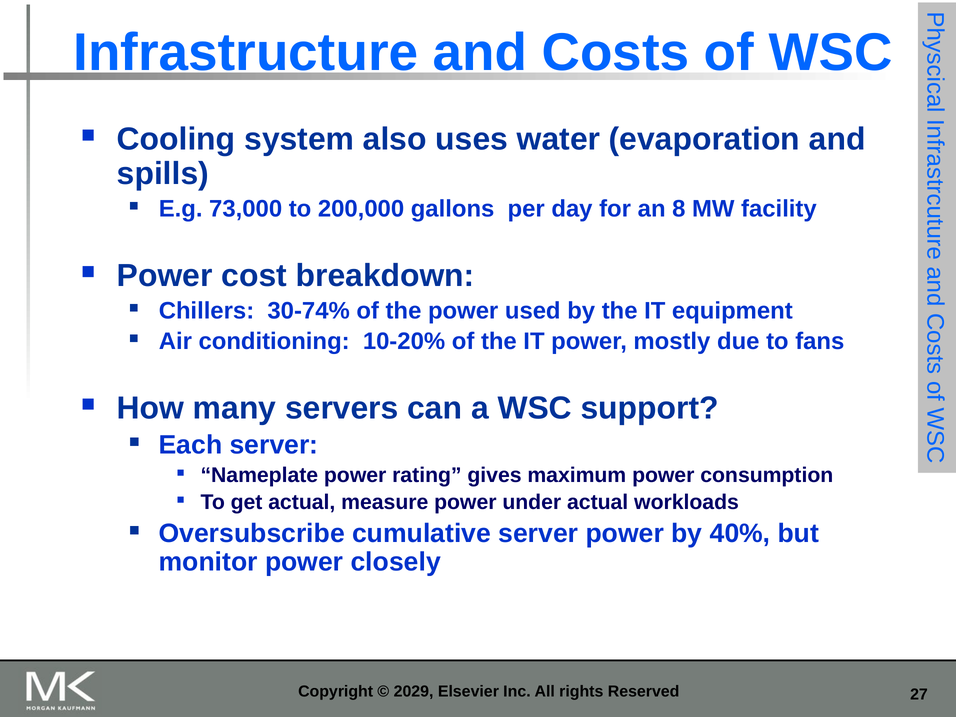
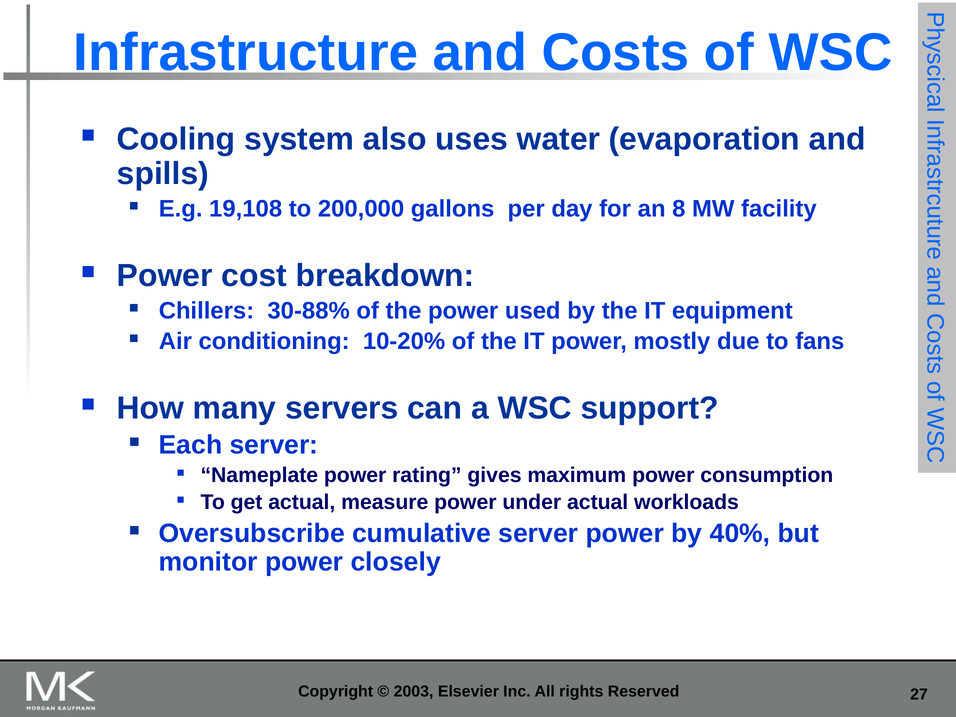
73,000: 73,000 -> 19,108
30-74%: 30-74% -> 30-88%
2029: 2029 -> 2003
